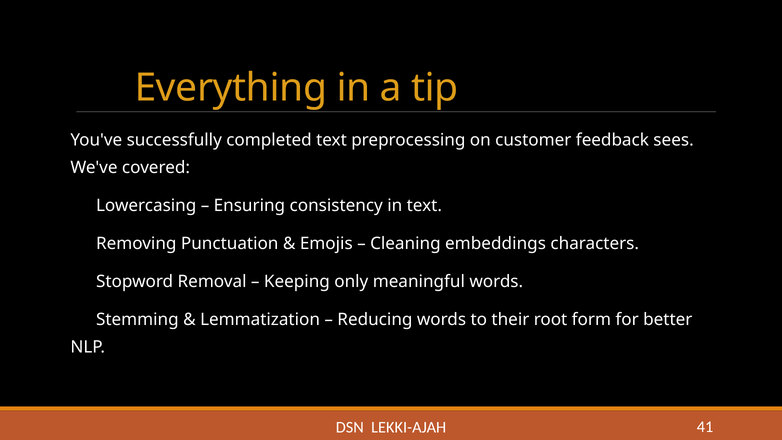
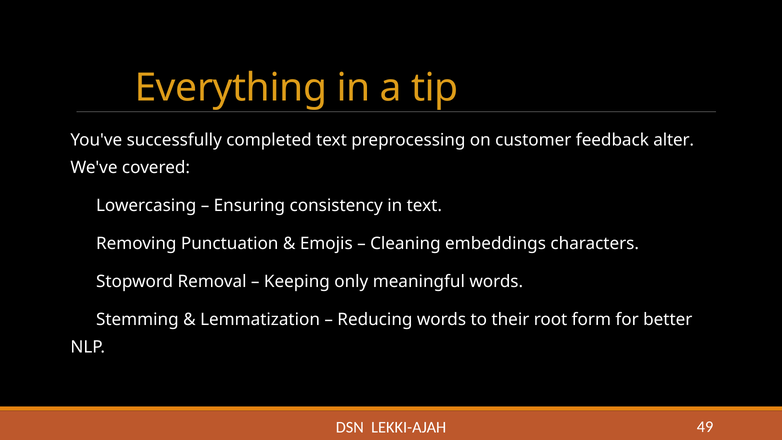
sees: sees -> alter
41: 41 -> 49
